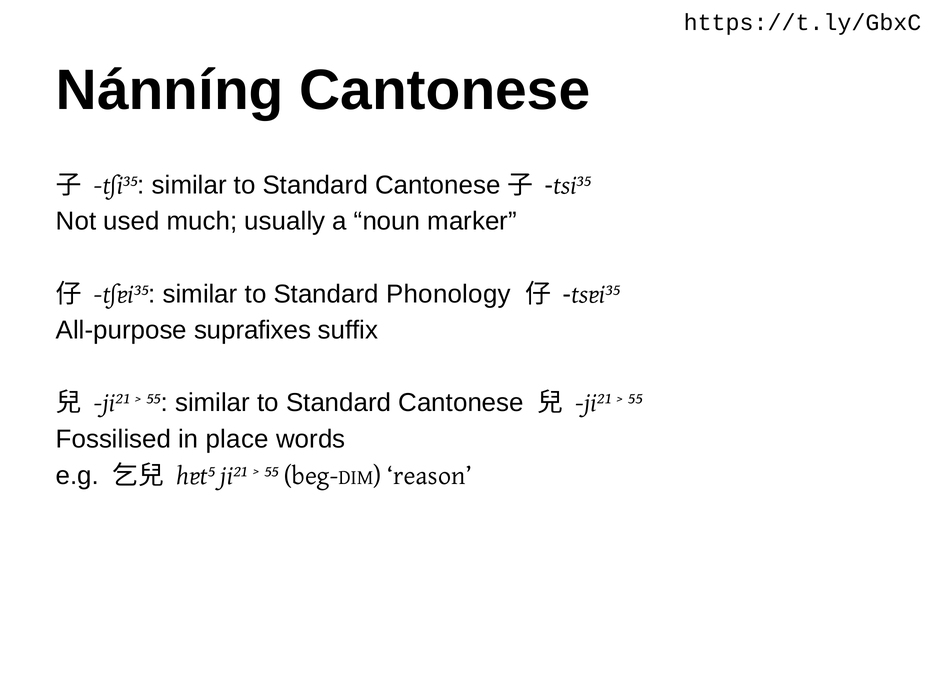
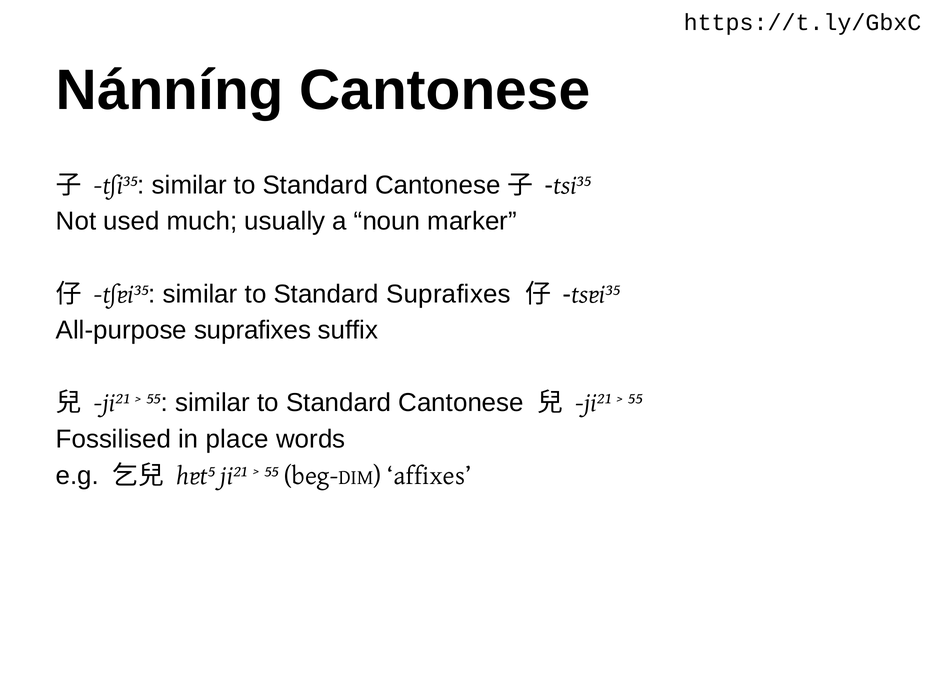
Standard Phonology: Phonology -> Suprafixes
reason: reason -> affixes
